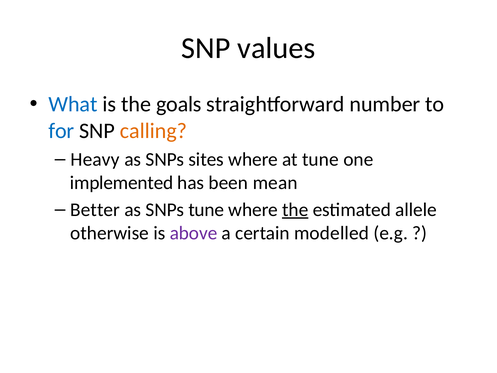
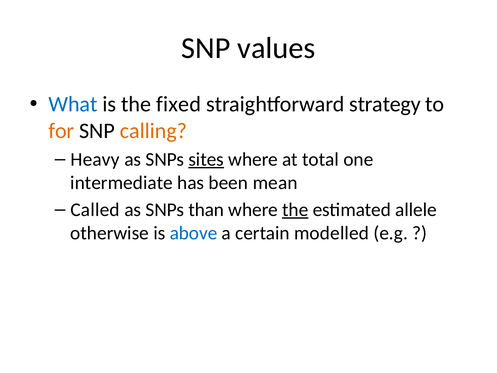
goals: goals -> fixed
number: number -> strategy
for colour: blue -> orange
sites underline: none -> present
at tune: tune -> total
implemented: implemented -> intermediate
Better: Better -> Called
SNPs tune: tune -> than
above colour: purple -> blue
